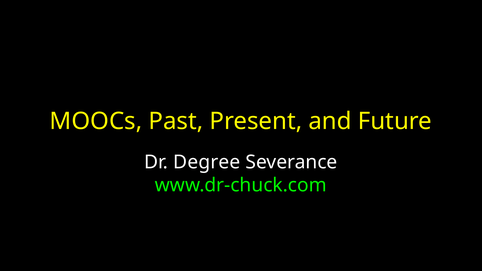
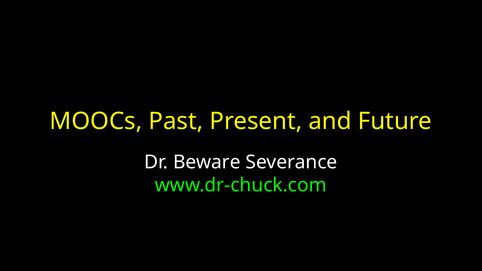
Degree: Degree -> Beware
